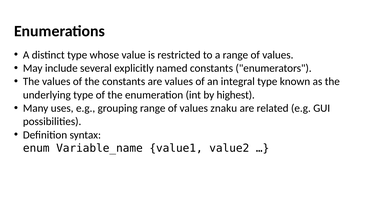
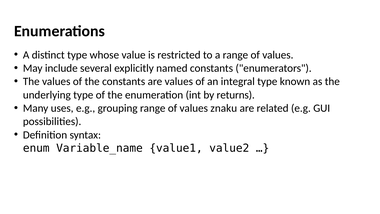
highest: highest -> returns
